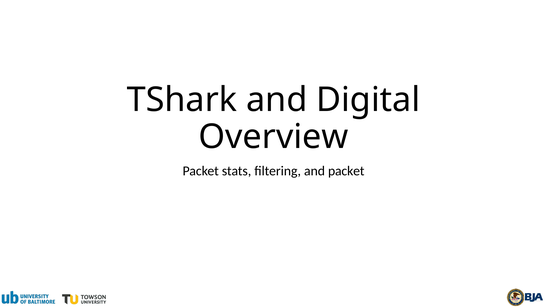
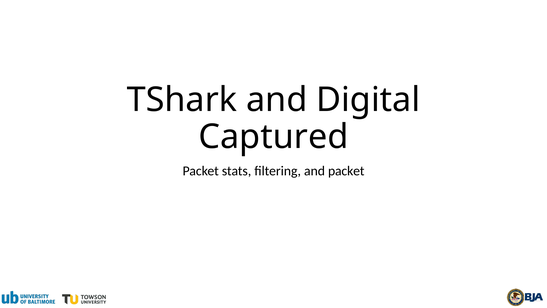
Overview: Overview -> Captured
